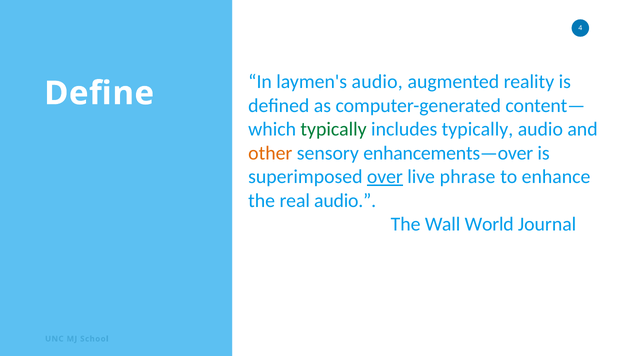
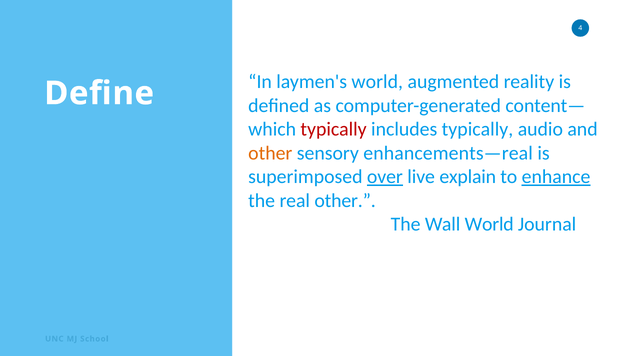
laymen's audio: audio -> world
typically at (334, 129) colour: green -> red
enhancements—over: enhancements—over -> enhancements—real
phrase: phrase -> explain
enhance underline: none -> present
real audio: audio -> other
